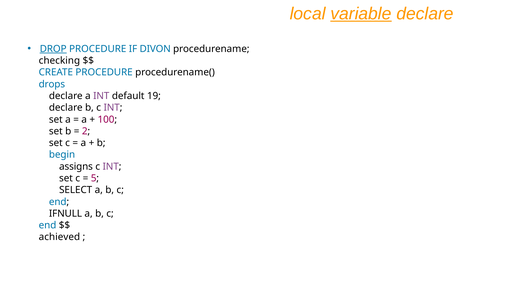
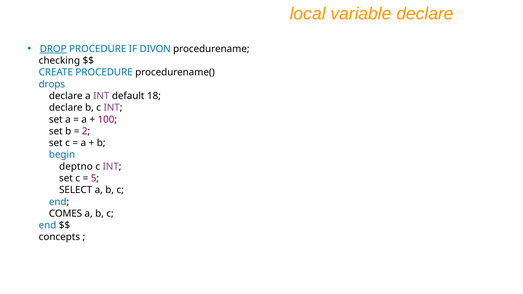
variable underline: present -> none
19: 19 -> 18
assigns: assigns -> deptno
IFNULL: IFNULL -> COMES
achieved: achieved -> concepts
